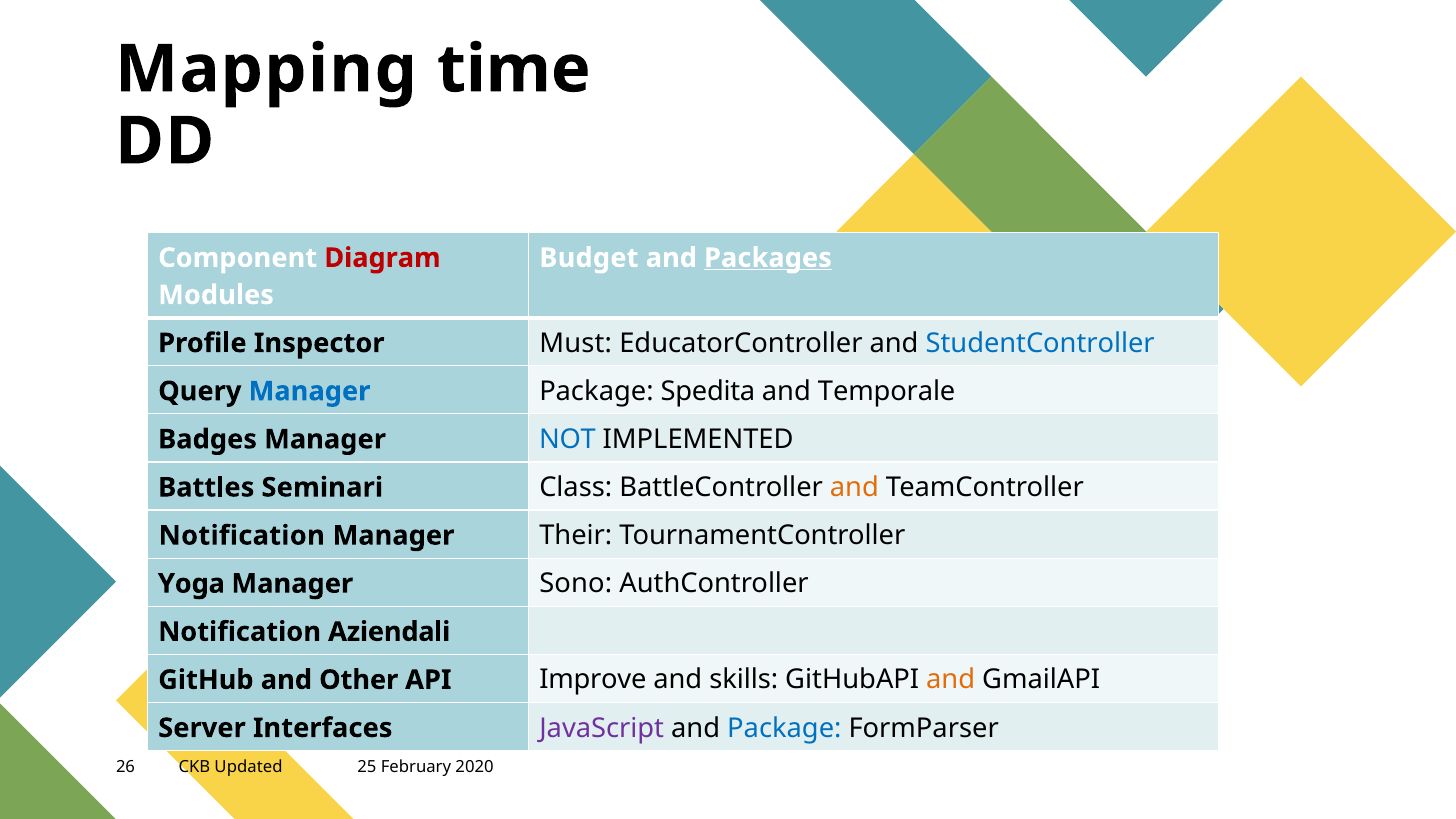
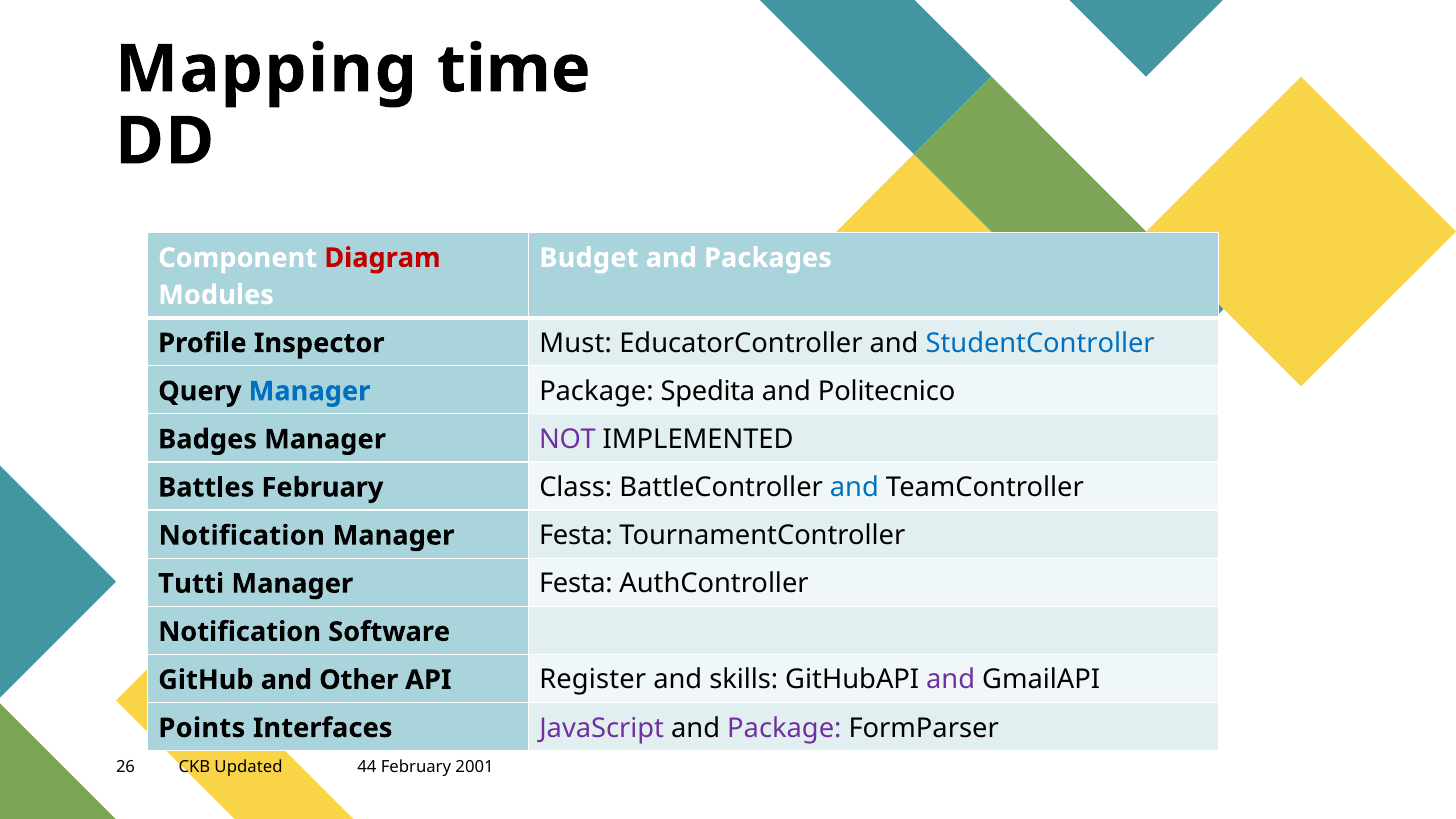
Packages underline: present -> none
Temporale: Temporale -> Politecnico
NOT colour: blue -> purple
Battles Seminari: Seminari -> February
and at (854, 488) colour: orange -> blue
Their at (576, 536): Their -> Festa
Yoga: Yoga -> Tutti
Sono at (576, 584): Sono -> Festa
Aziendali: Aziendali -> Software
Improve: Improve -> Register
and at (951, 680) colour: orange -> purple
Server: Server -> Points
Package at (784, 728) colour: blue -> purple
25: 25 -> 44
2020: 2020 -> 2001
